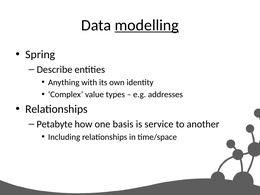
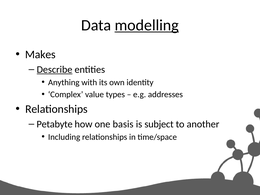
Spring: Spring -> Makes
Describe underline: none -> present
service: service -> subject
